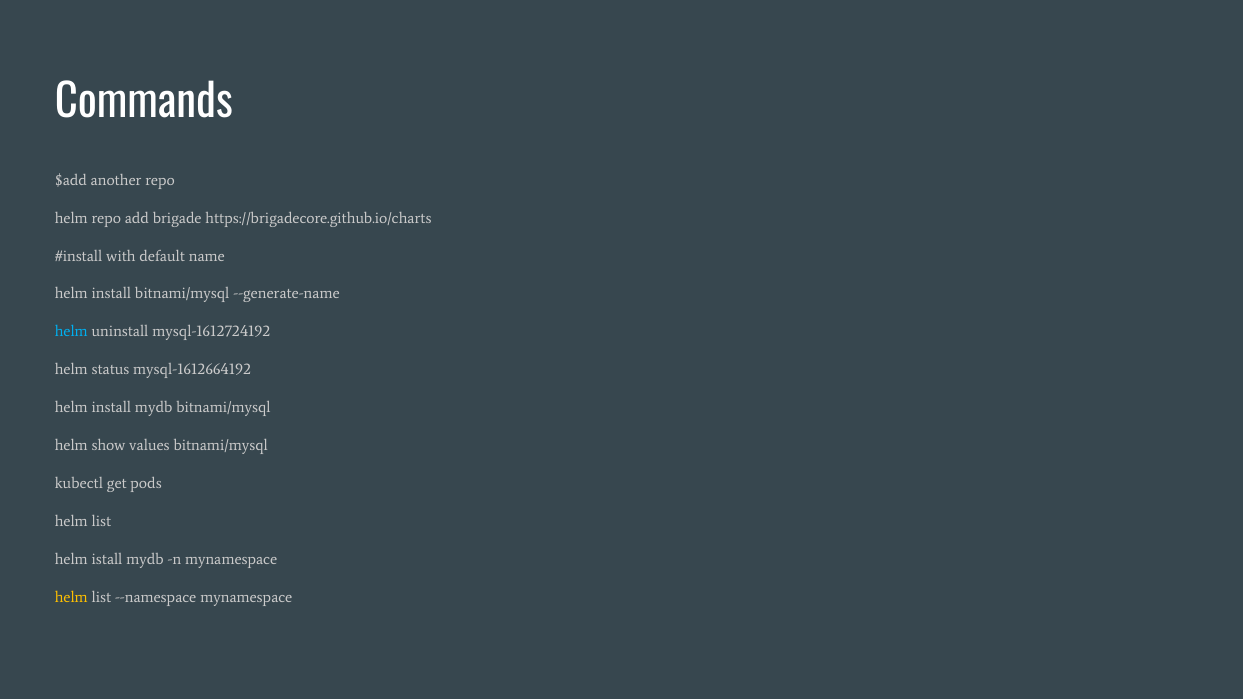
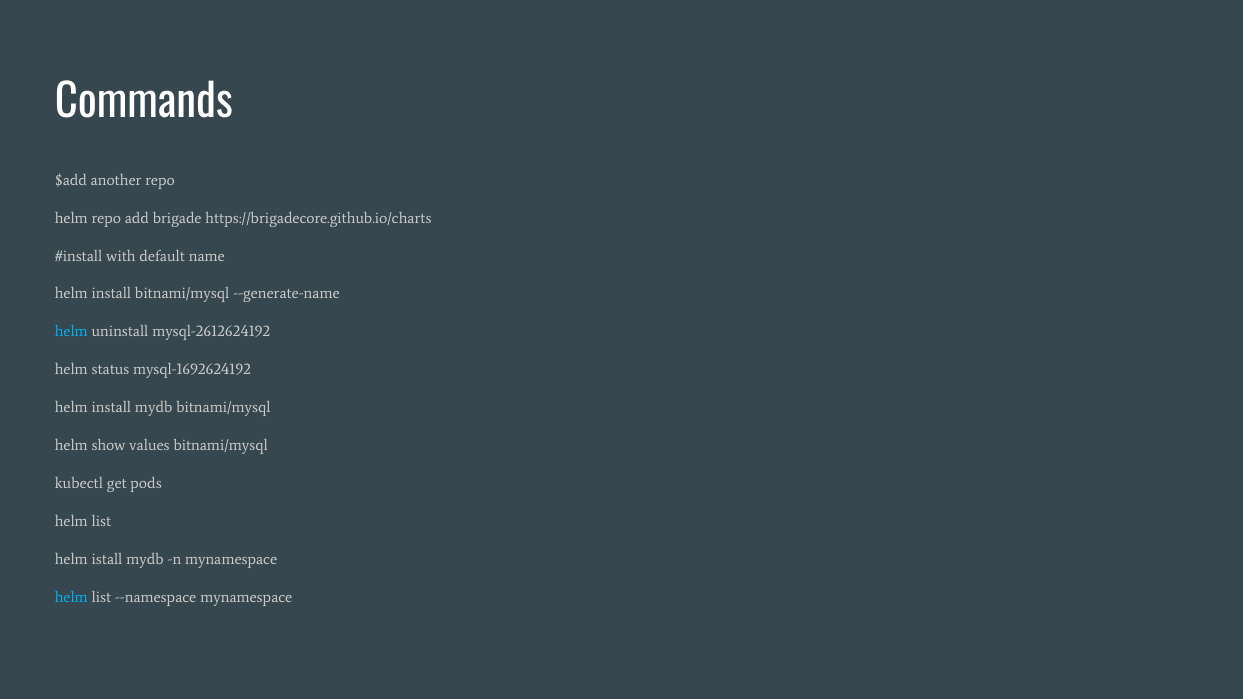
mysql-1612724192: mysql-1612724192 -> mysql-2612624192
mysql-1612664192: mysql-1612664192 -> mysql-1692624192
helm at (71, 597) colour: yellow -> light blue
